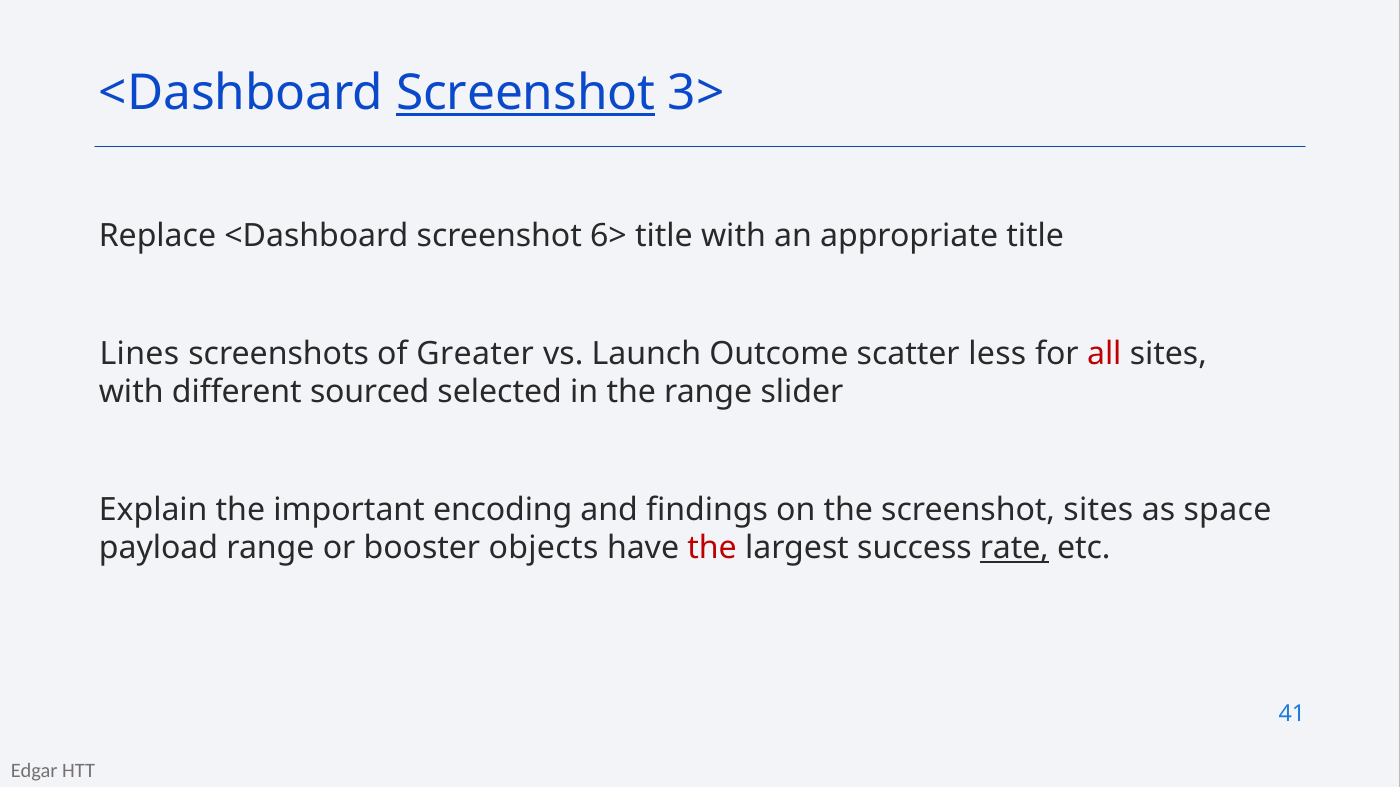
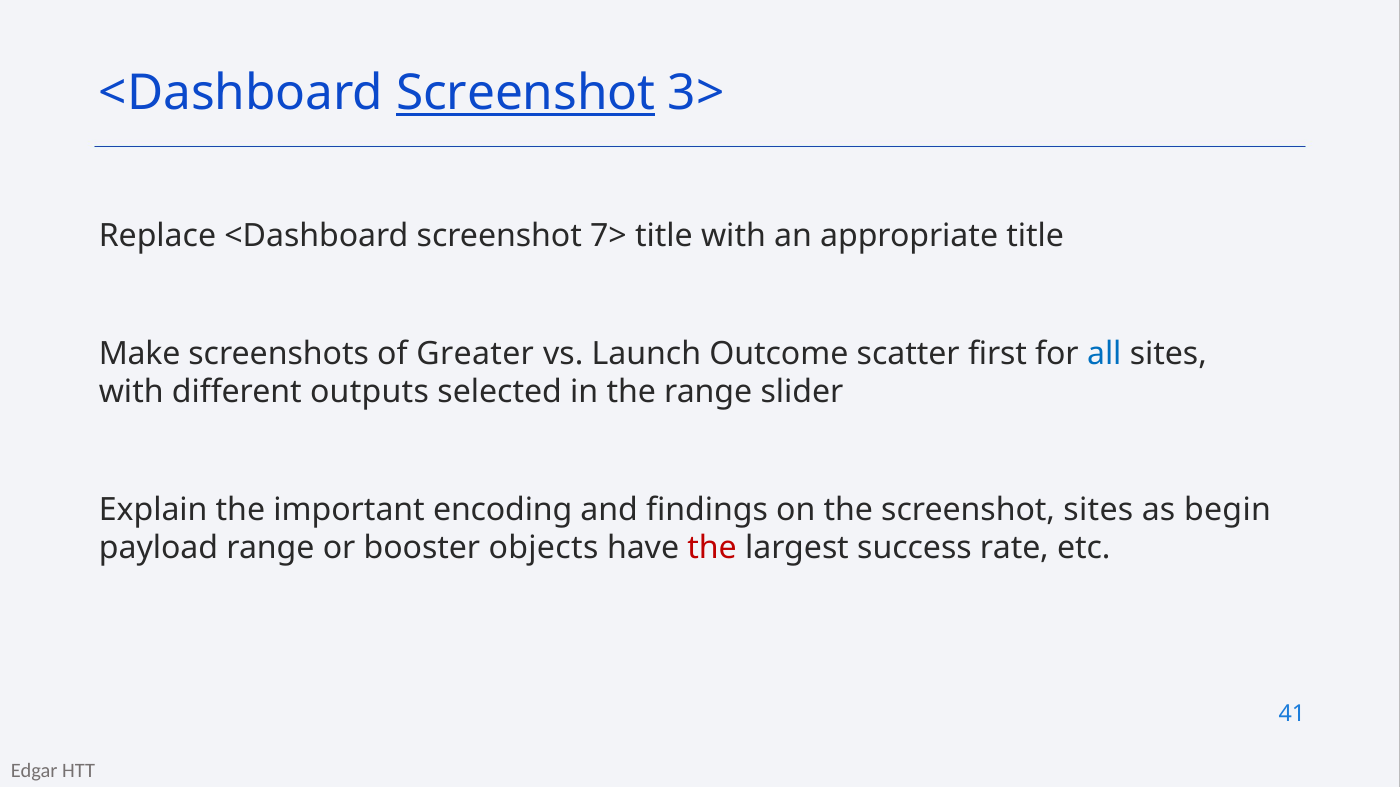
6>: 6> -> 7>
Lines: Lines -> Make
less: less -> first
all colour: red -> blue
sourced: sourced -> outputs
space: space -> begin
rate underline: present -> none
